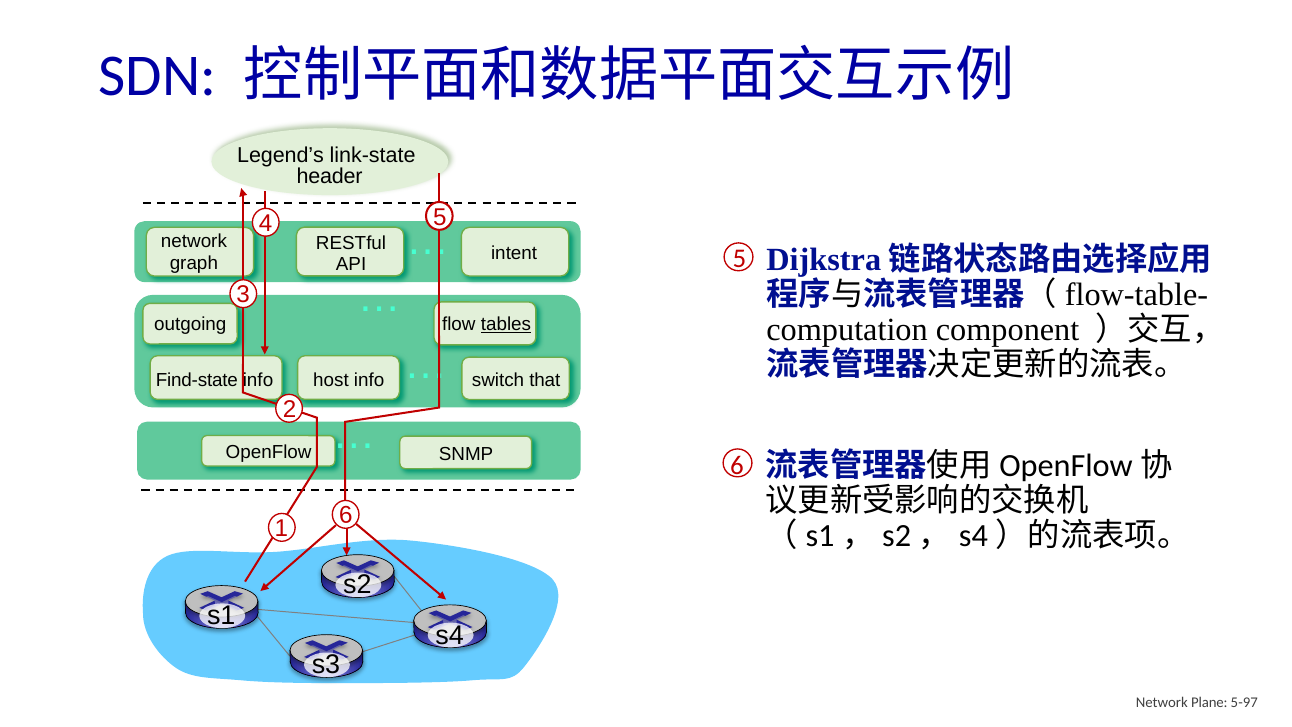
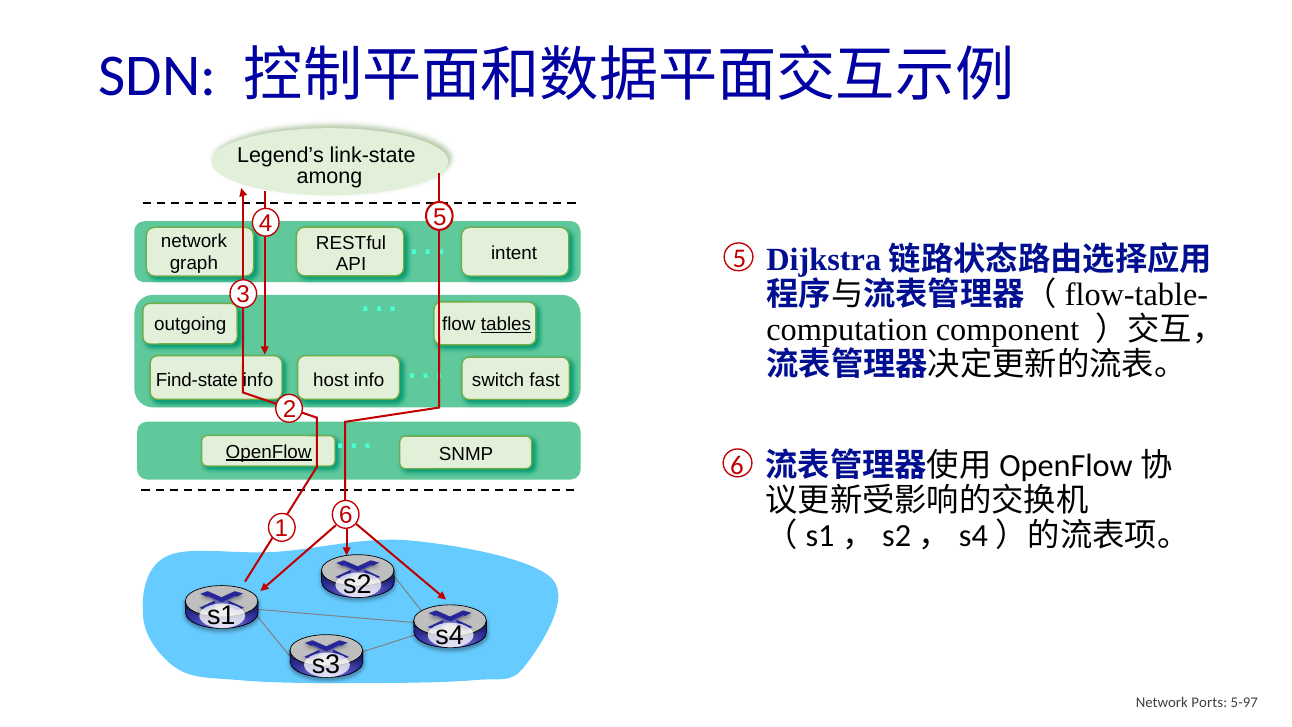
header: header -> among
that: that -> fast
OpenFlow underline: none -> present
Plane: Plane -> Ports
